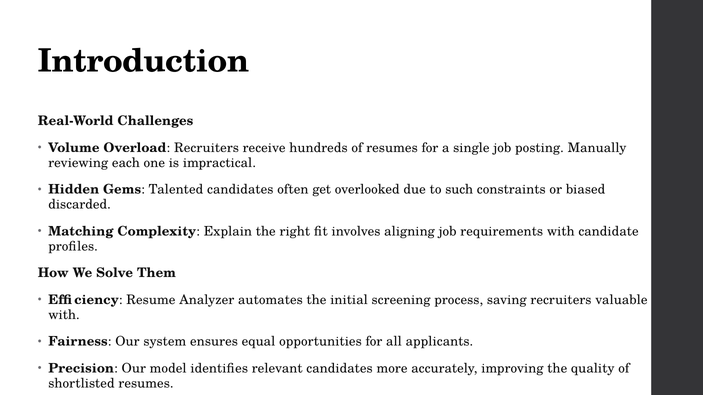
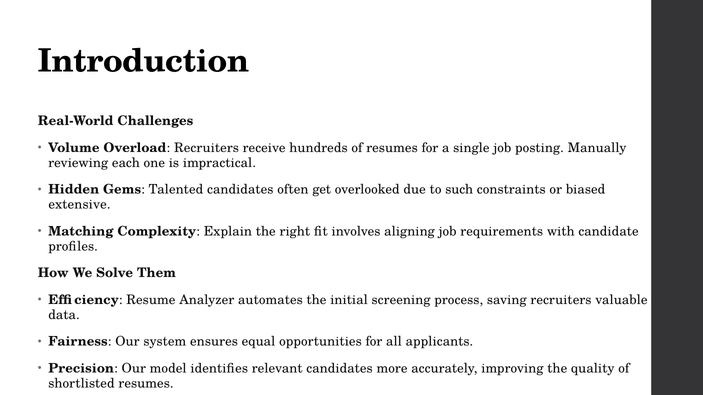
discarded: discarded -> extensive
with at (64, 315): with -> data
